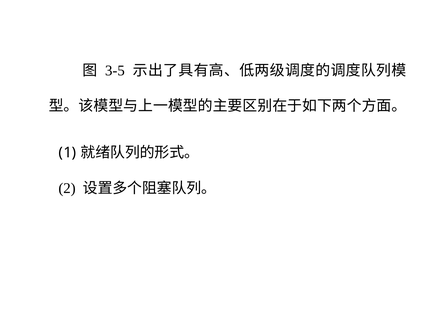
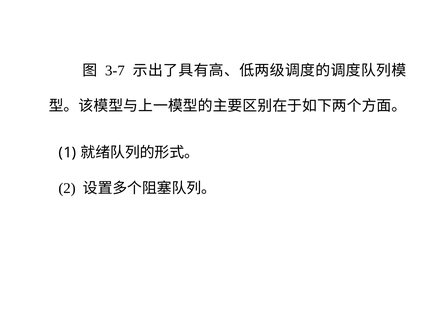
3-5: 3-5 -> 3-7
